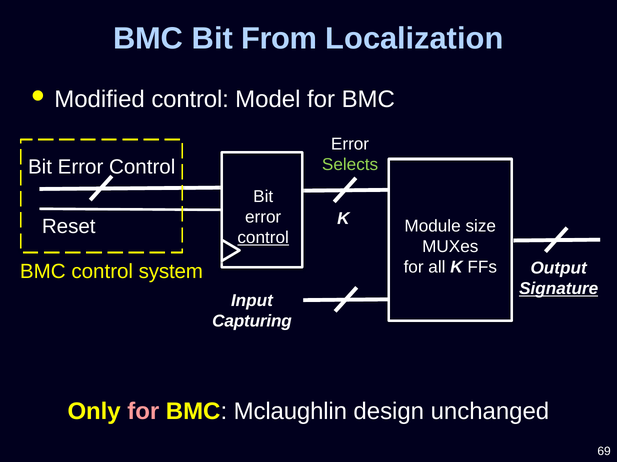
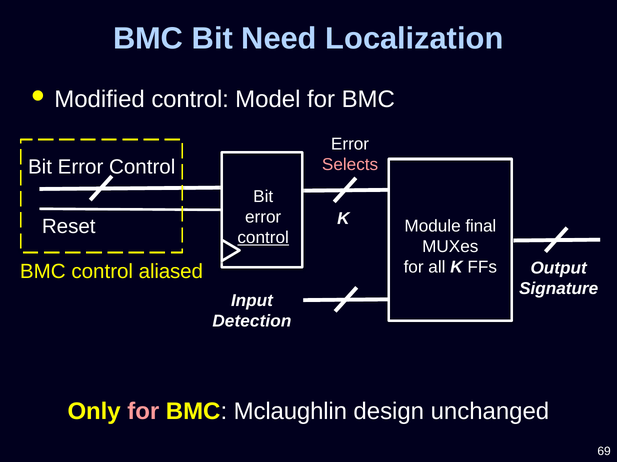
From: From -> Need
Selects colour: light green -> pink
size: size -> final
system: system -> aliased
Signature underline: present -> none
Capturing: Capturing -> Detection
